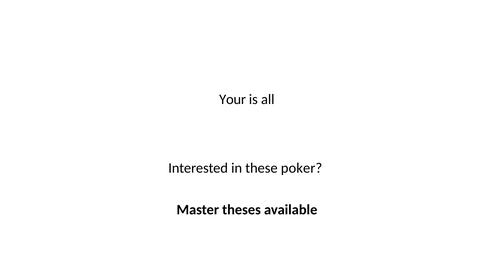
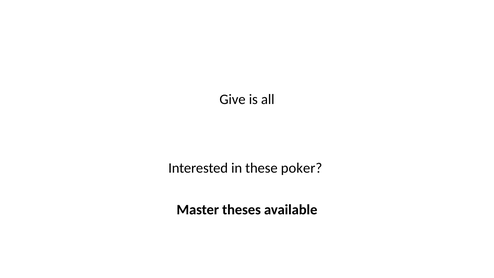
Your: Your -> Give
